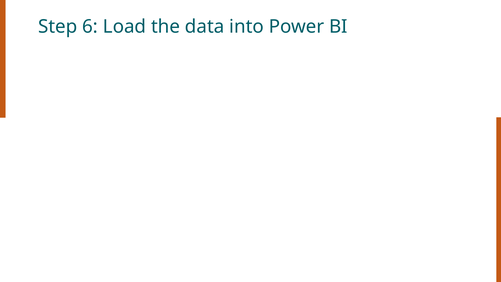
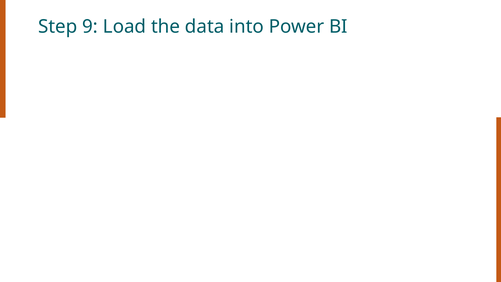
6: 6 -> 9
